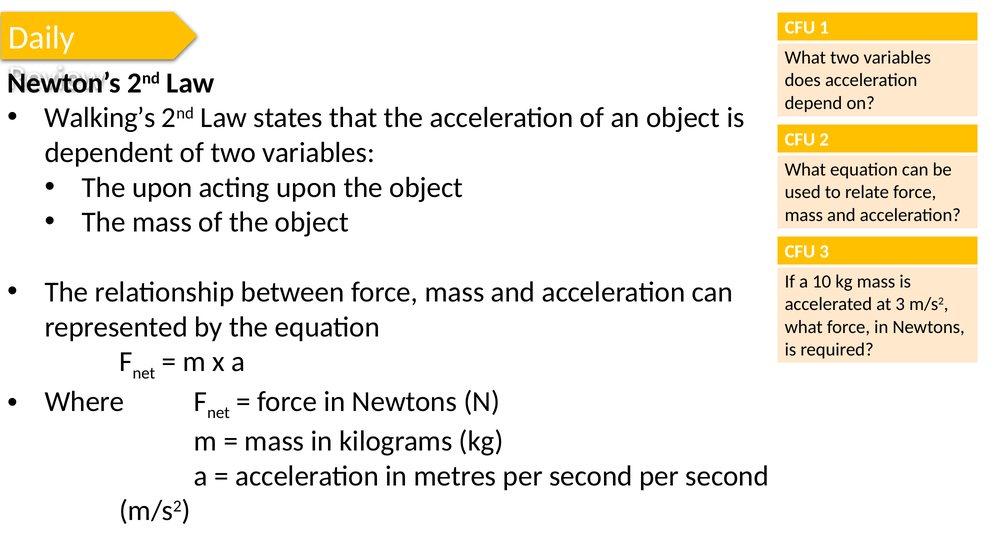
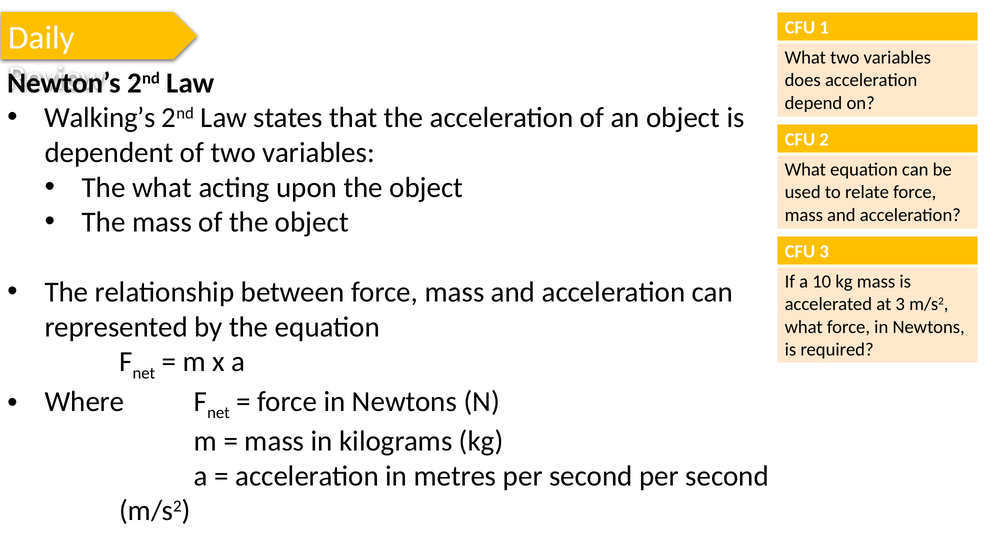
The upon: upon -> what
